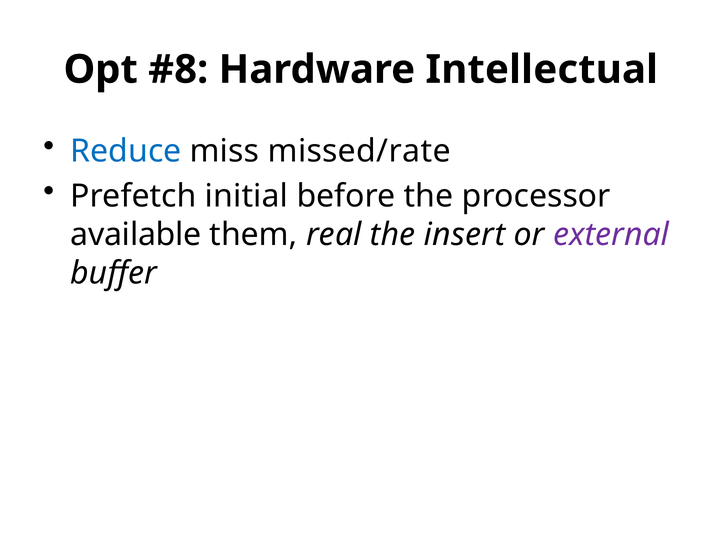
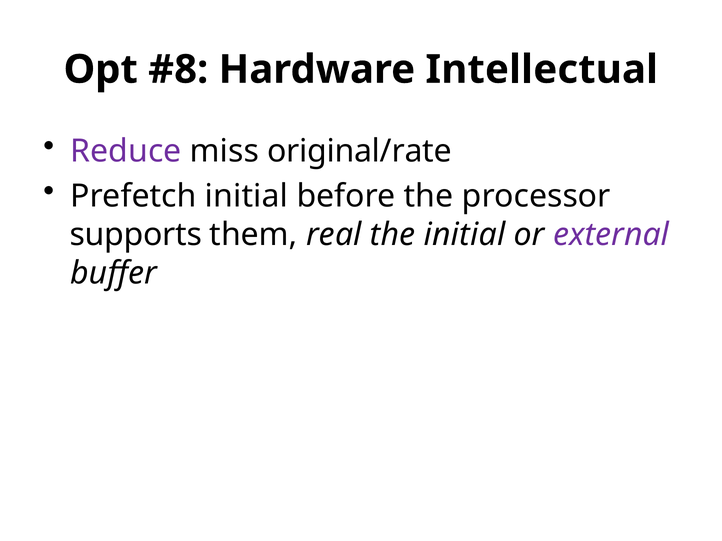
Reduce colour: blue -> purple
missed/rate: missed/rate -> original/rate
available: available -> supports
the insert: insert -> initial
